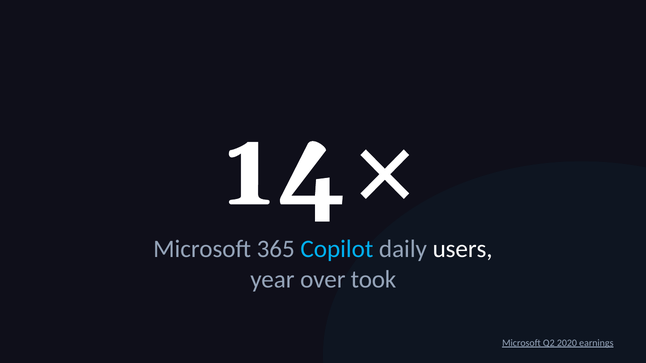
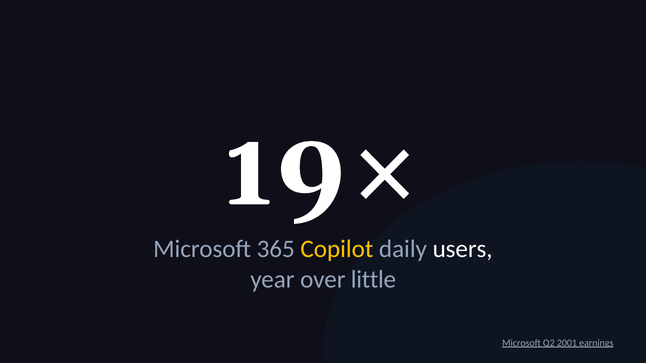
14×: 14× -> 19×
Copilot colour: light blue -> yellow
took: took -> little
2020: 2020 -> 2001
